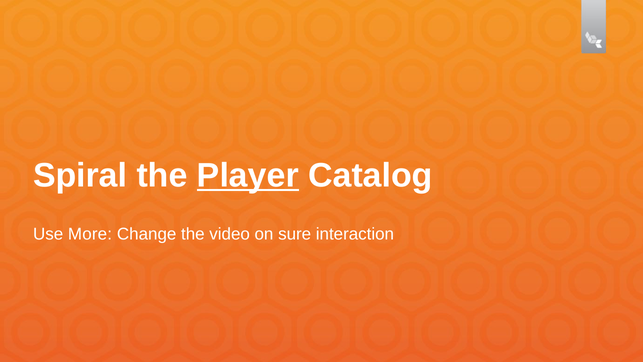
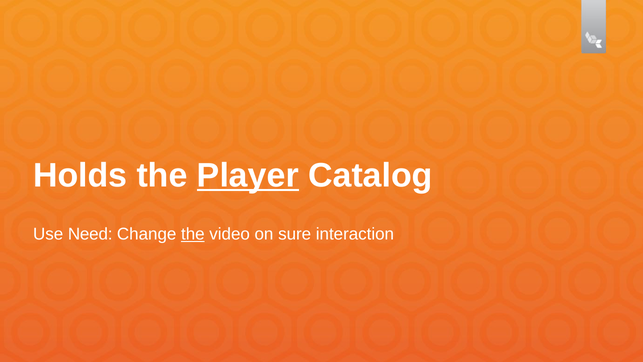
Spiral: Spiral -> Holds
More: More -> Need
the at (193, 234) underline: none -> present
